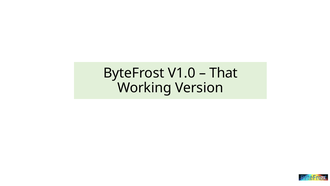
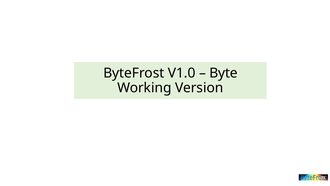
That: That -> Byte
